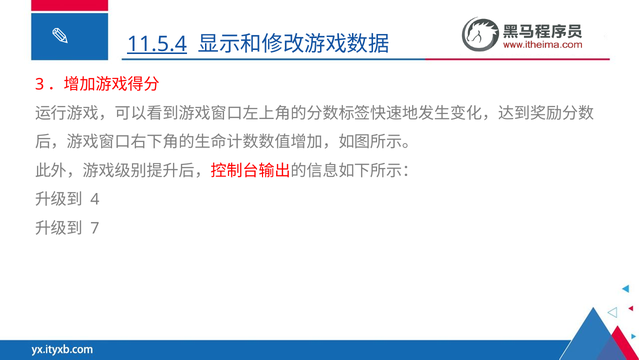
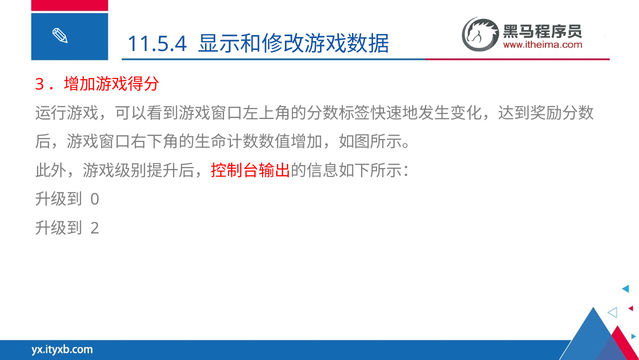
11.5.4 underline: present -> none
4: 4 -> 0
7: 7 -> 2
